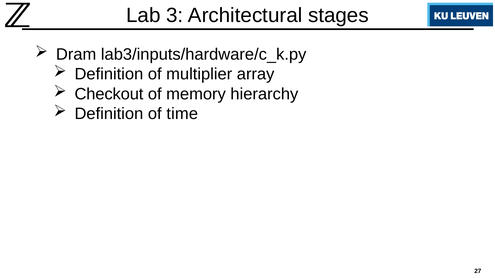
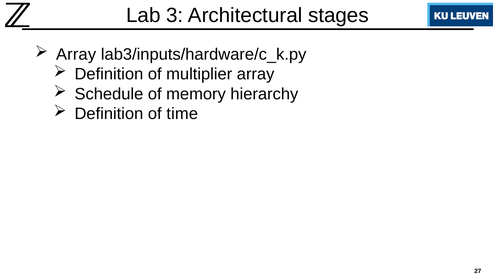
Dram at (76, 54): Dram -> Array
Checkout: Checkout -> Schedule
